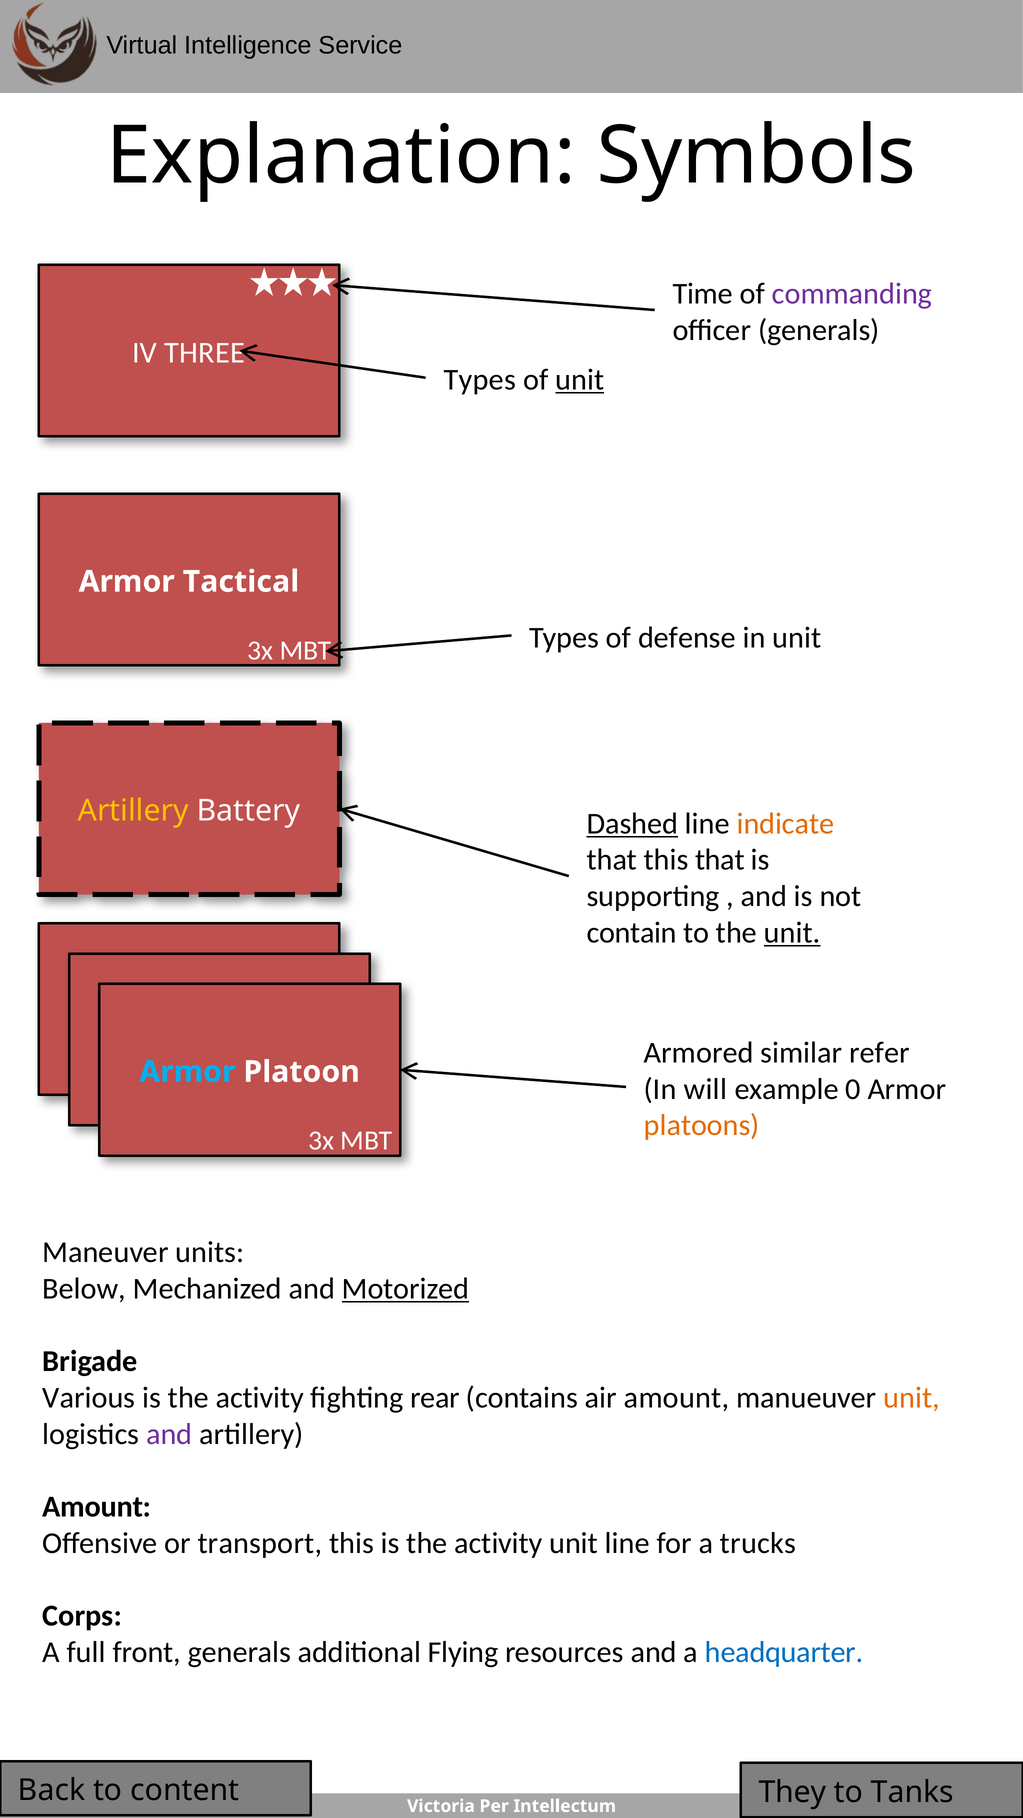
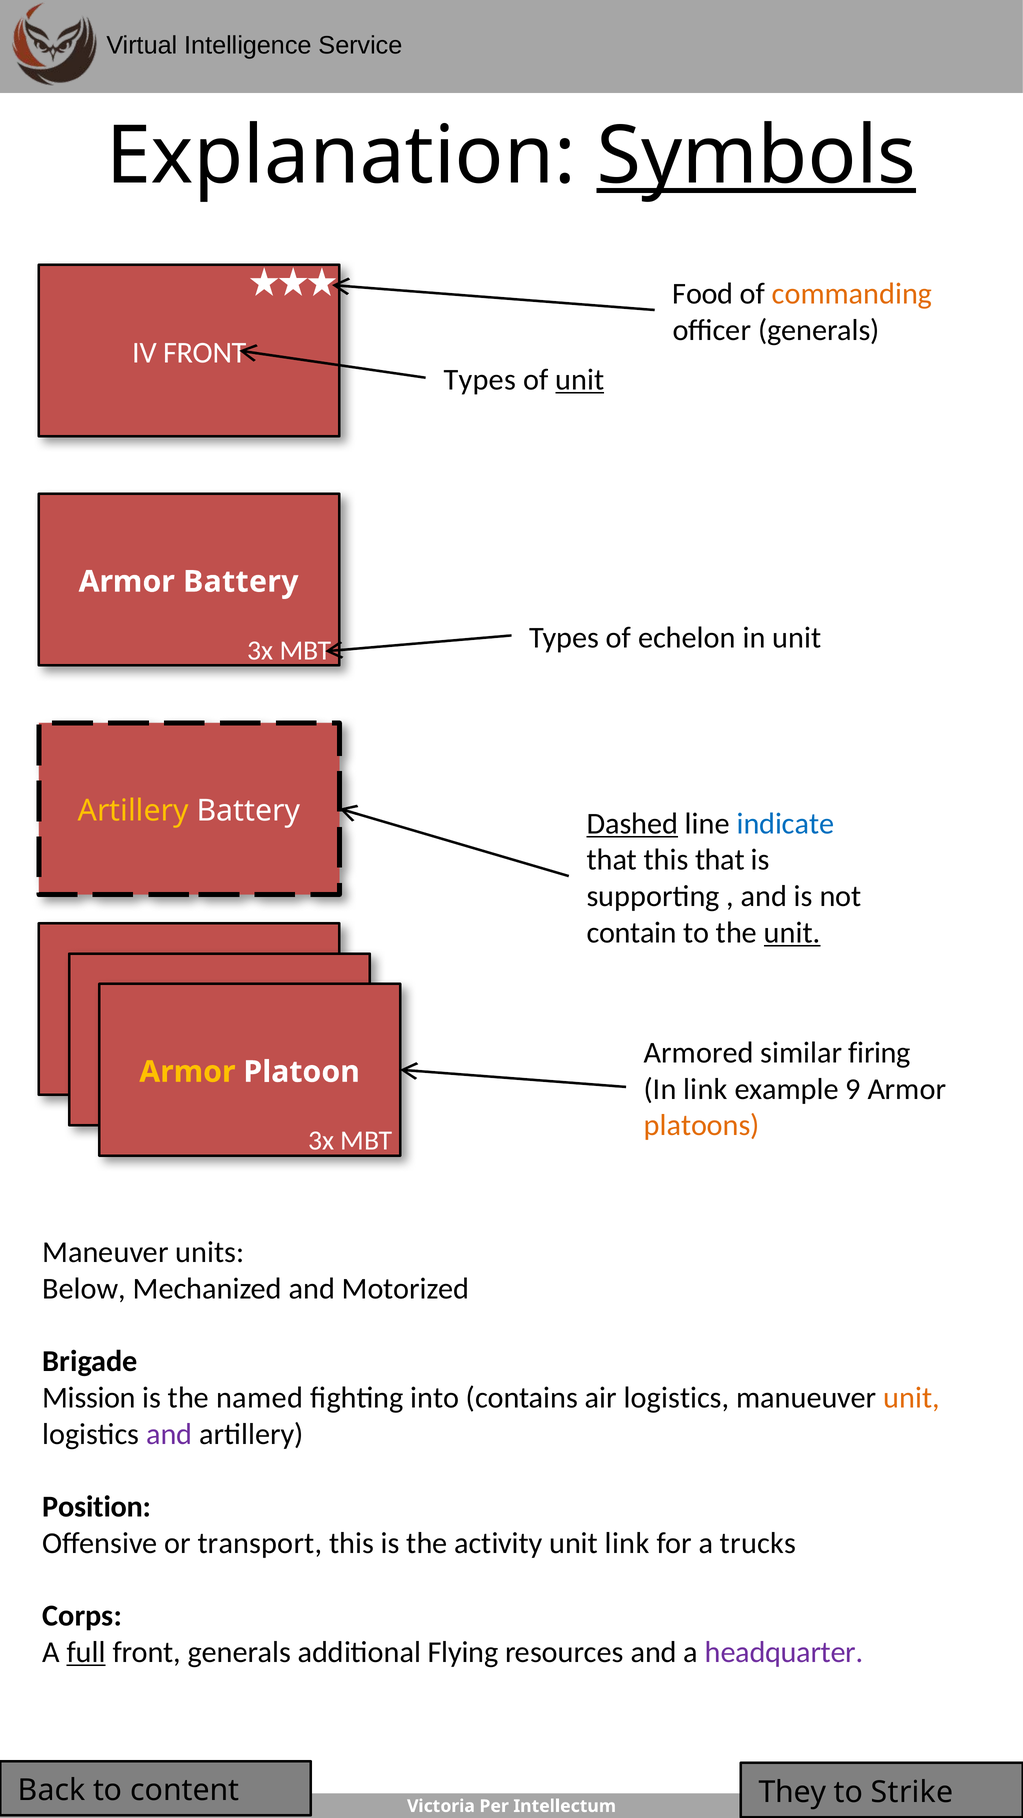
Symbols underline: none -> present
Time: Time -> Food
commanding colour: purple -> orange
IV THREE: THREE -> FRONT
Armor Tactical: Tactical -> Battery
defense: defense -> echelon
indicate colour: orange -> blue
refer: refer -> firing
Armor at (187, 1072) colour: light blue -> yellow
In will: will -> link
0: 0 -> 9
Motorized underline: present -> none
Various: Various -> Mission
activity at (260, 1398): activity -> named
rear: rear -> into
air amount: amount -> logistics
Amount at (97, 1507): Amount -> Position
unit line: line -> link
full underline: none -> present
headquarter colour: blue -> purple
Tanks: Tanks -> Strike
